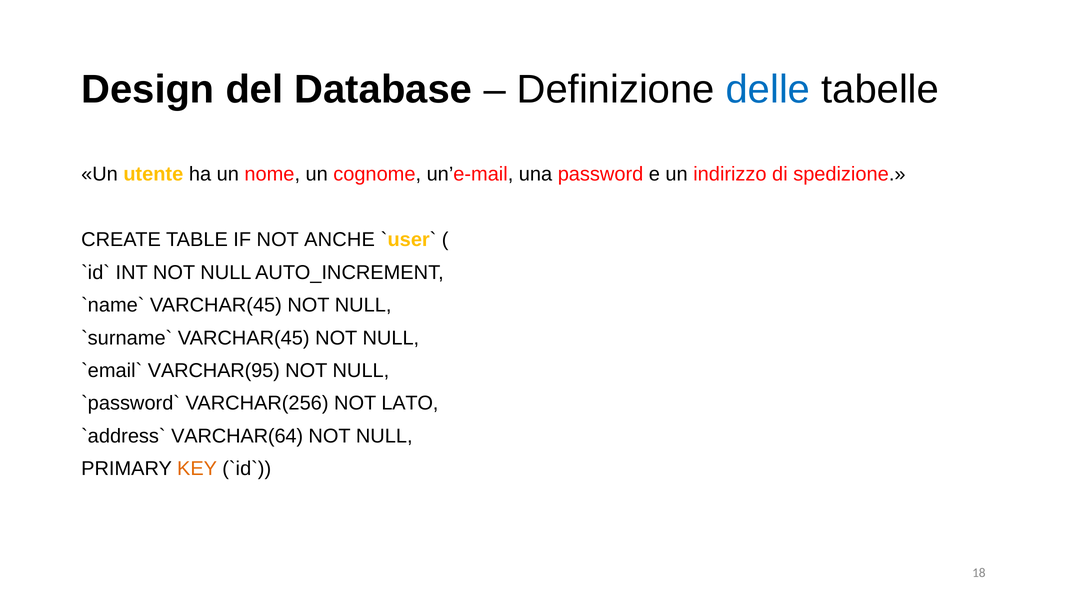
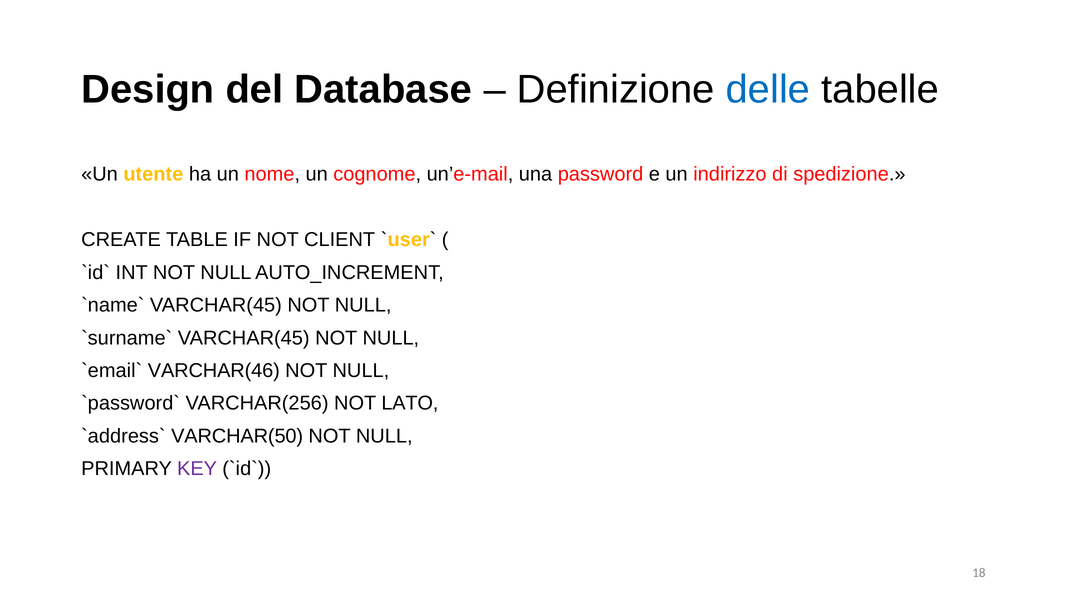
ANCHE: ANCHE -> CLIENT
VARCHAR(95: VARCHAR(95 -> VARCHAR(46
VARCHAR(64: VARCHAR(64 -> VARCHAR(50
KEY colour: orange -> purple
